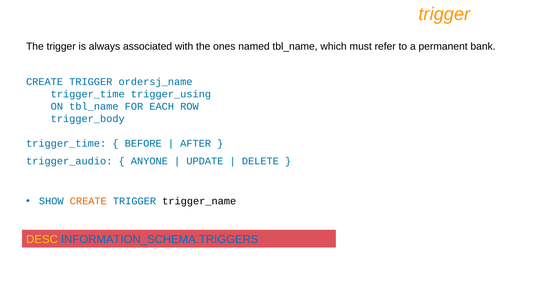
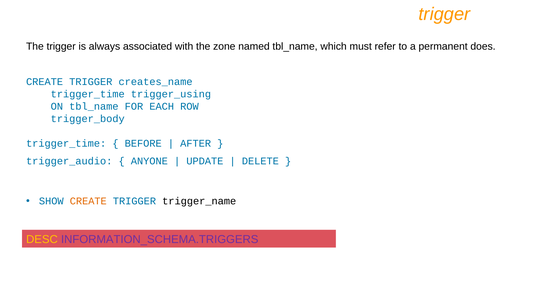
ones: ones -> zone
bank: bank -> does
ordersj_name: ordersj_name -> creates_name
INFORMATION_SCHEMA.TRIGGERS colour: blue -> purple
